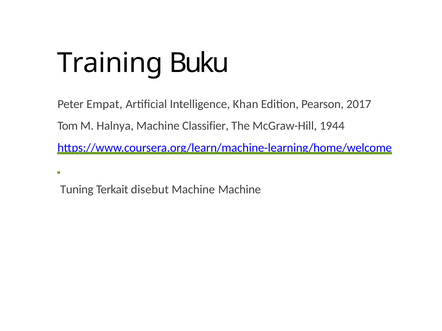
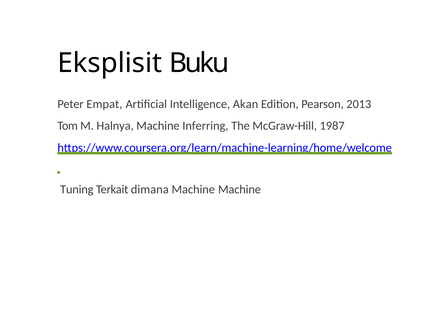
Training: Training -> Eksplisit
Khan: Khan -> Akan
2017: 2017 -> 2013
Classifier: Classifier -> Inferring
1944: 1944 -> 1987
disebut: disebut -> dimana
